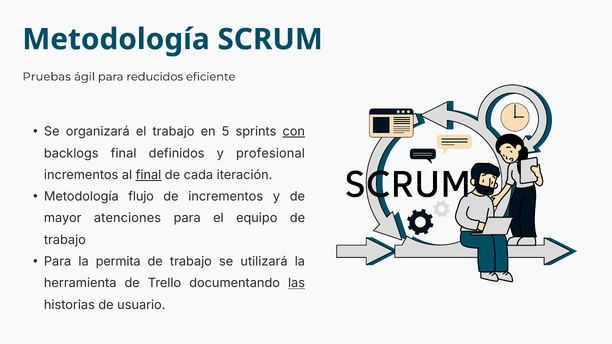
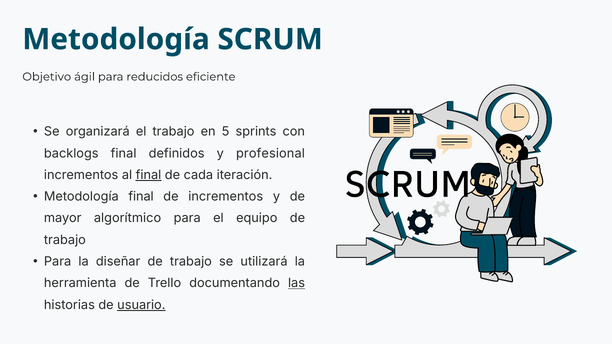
Pruebas: Pruebas -> Objetivo
con underline: present -> none
Metodología flujo: flujo -> final
atenciones: atenciones -> algorítmico
permita: permita -> diseñar
usuario underline: none -> present
